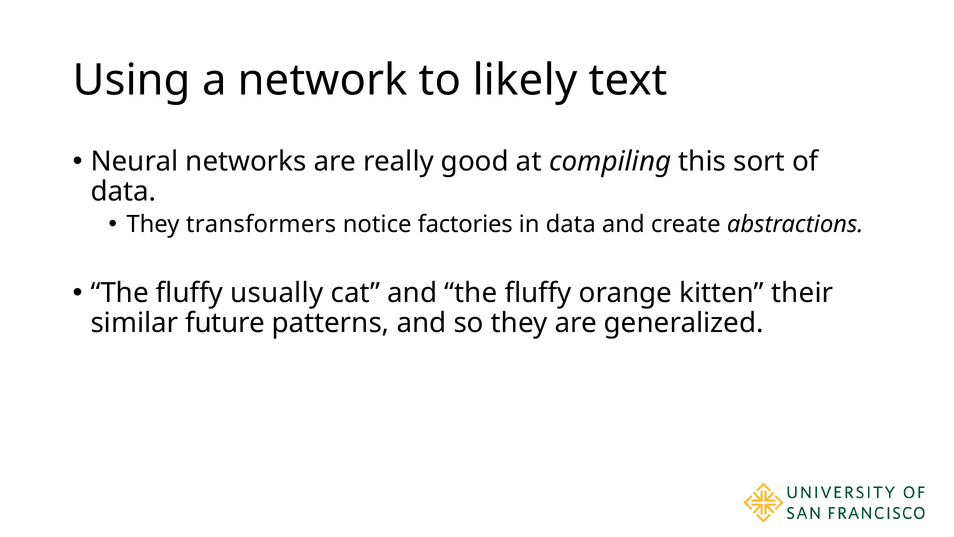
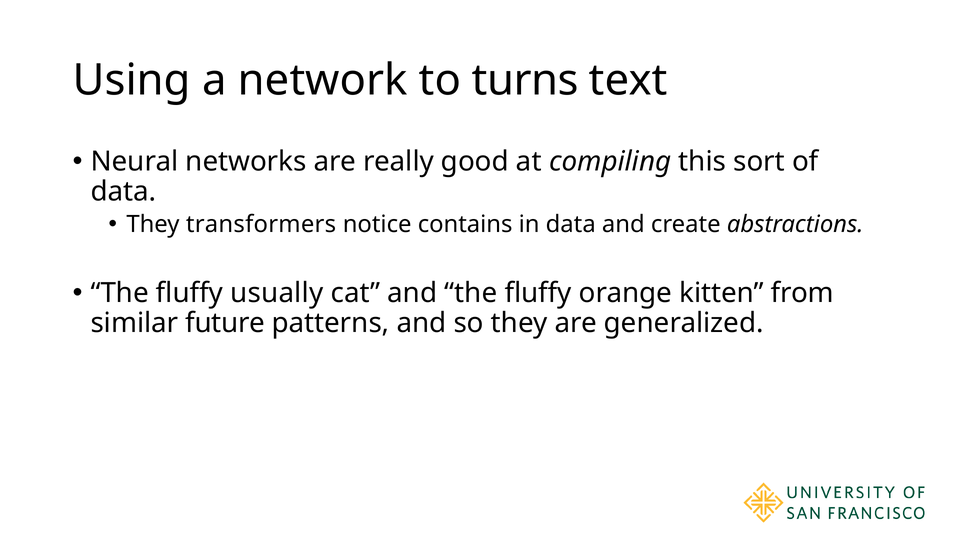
likely: likely -> turns
factories: factories -> contains
their: their -> from
